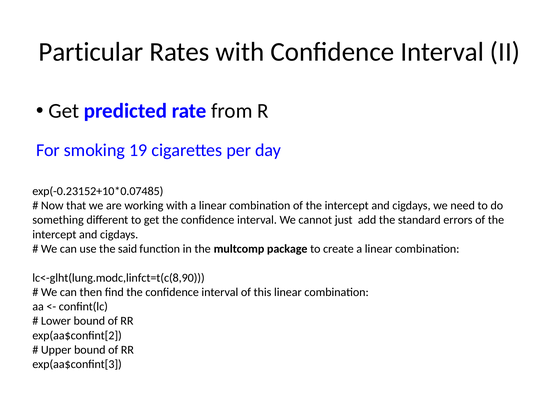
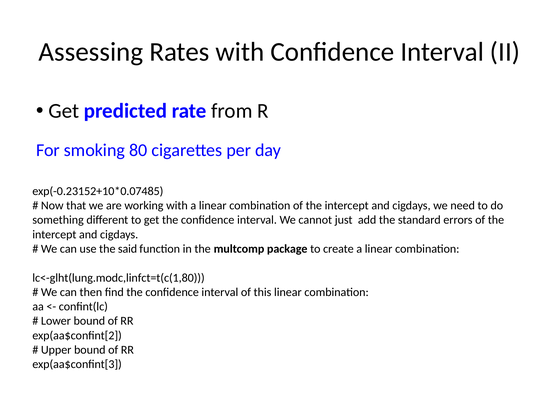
Particular: Particular -> Assessing
19: 19 -> 80
lc<-glht(lung.modc,linfct=t(c(8,90: lc<-glht(lung.modc,linfct=t(c(8,90 -> lc<-glht(lung.modc,linfct=t(c(1,80
